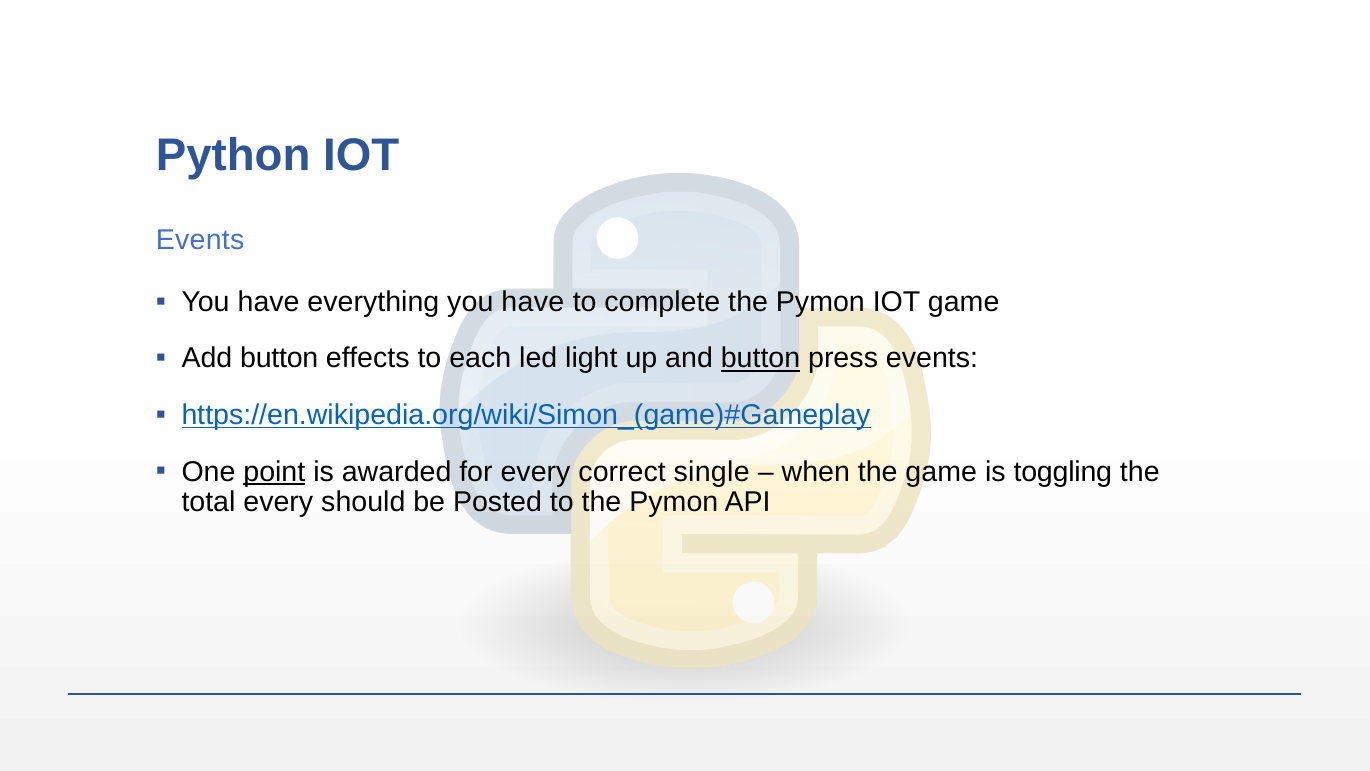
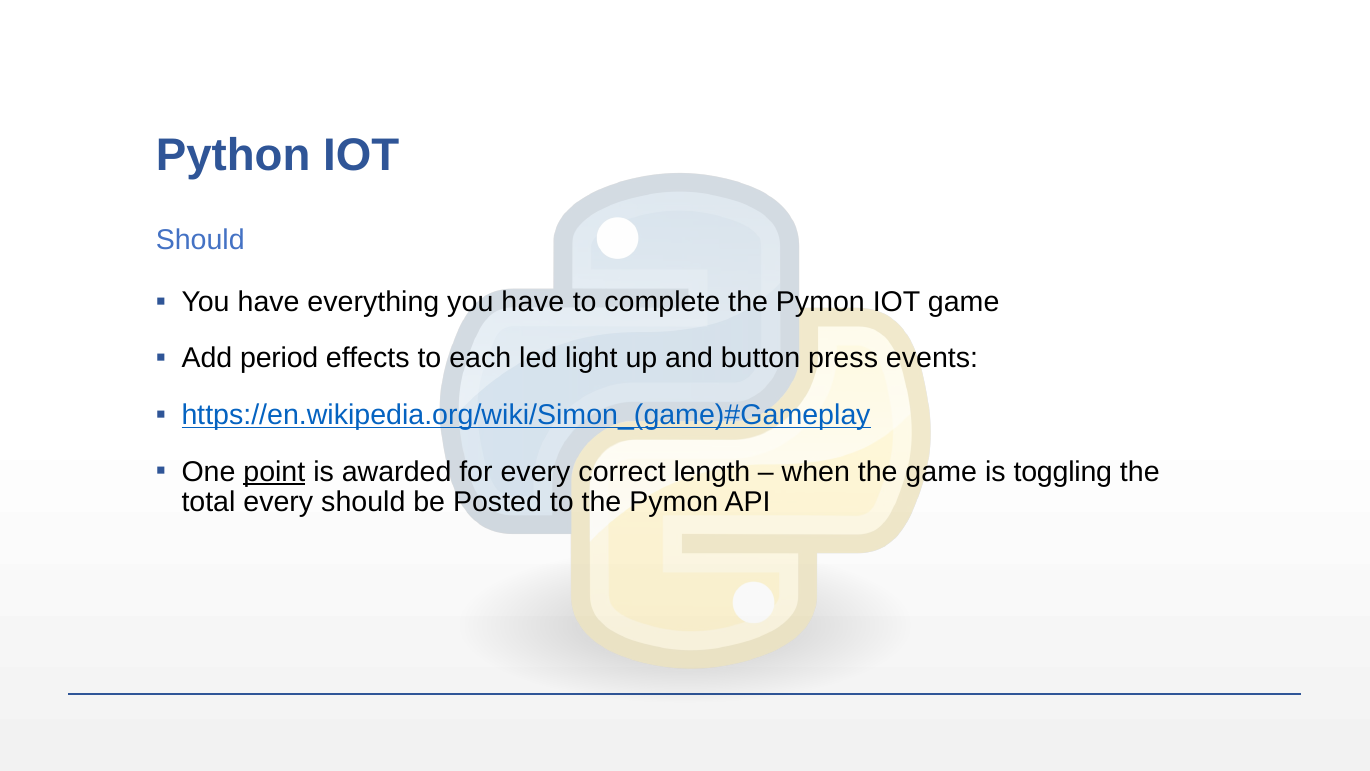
Events at (200, 240): Events -> Should
Add button: button -> period
button at (761, 358) underline: present -> none
single: single -> length
